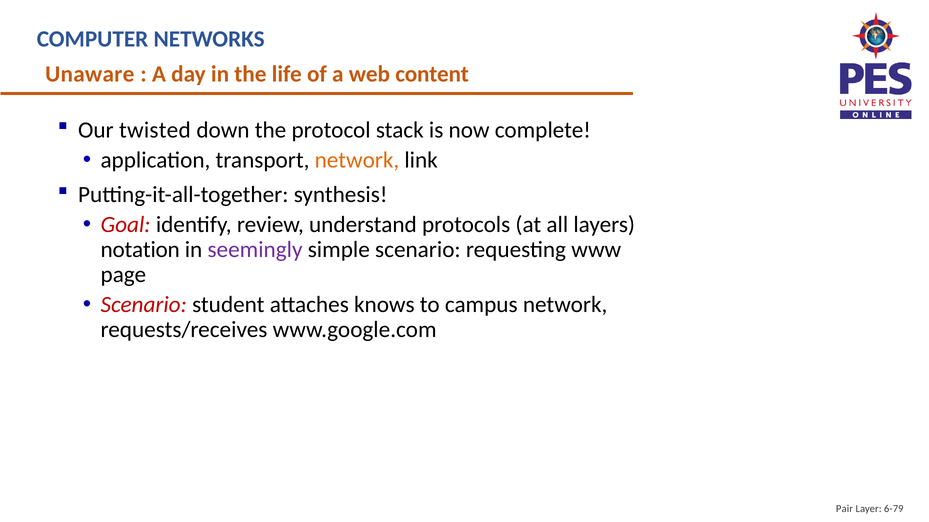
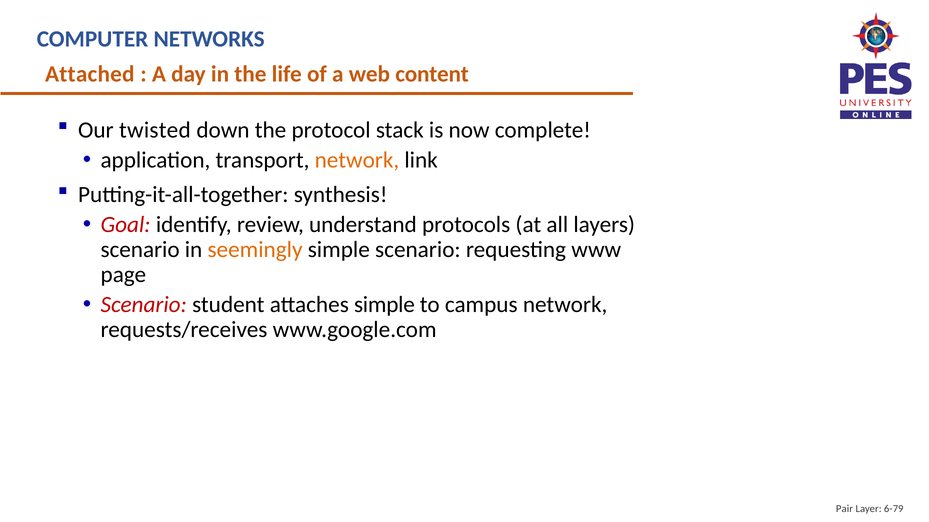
Unaware: Unaware -> Attached
notation at (140, 250): notation -> scenario
seemingly colour: purple -> orange
attaches knows: knows -> simple
